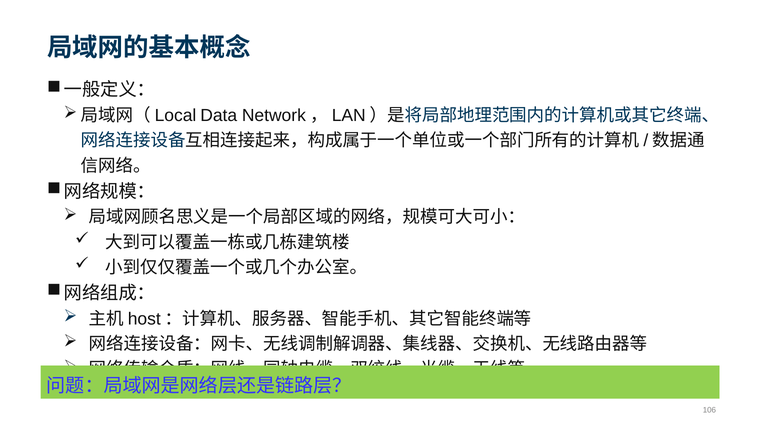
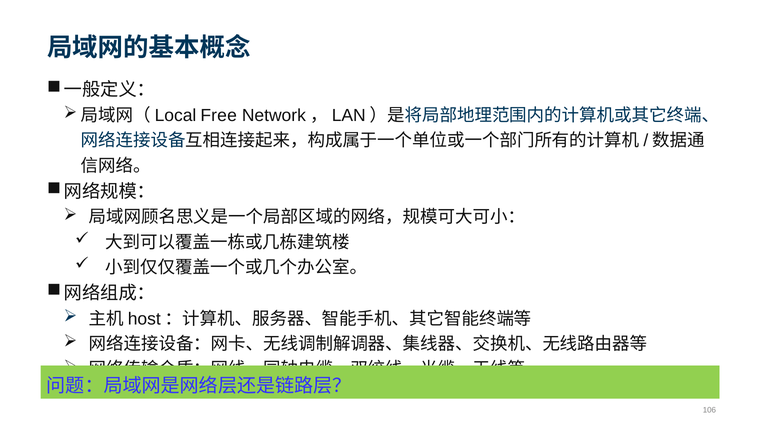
Data: Data -> Free
